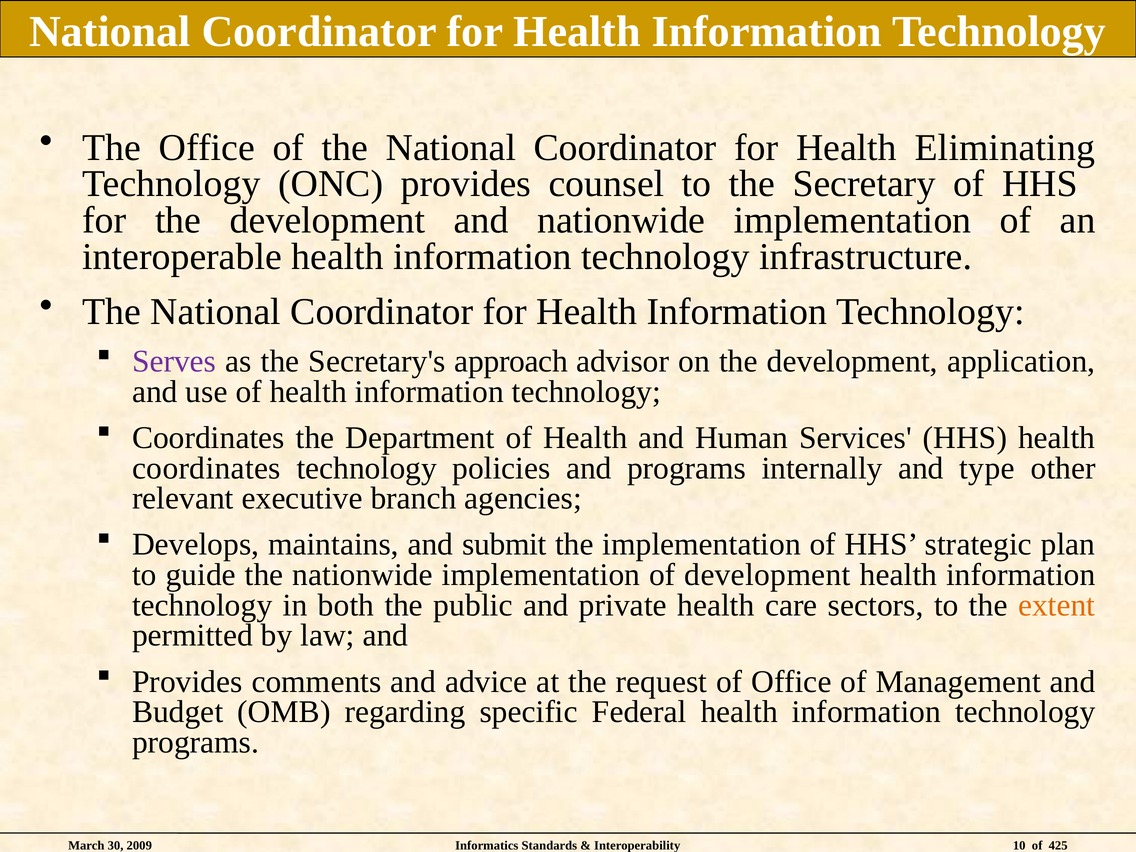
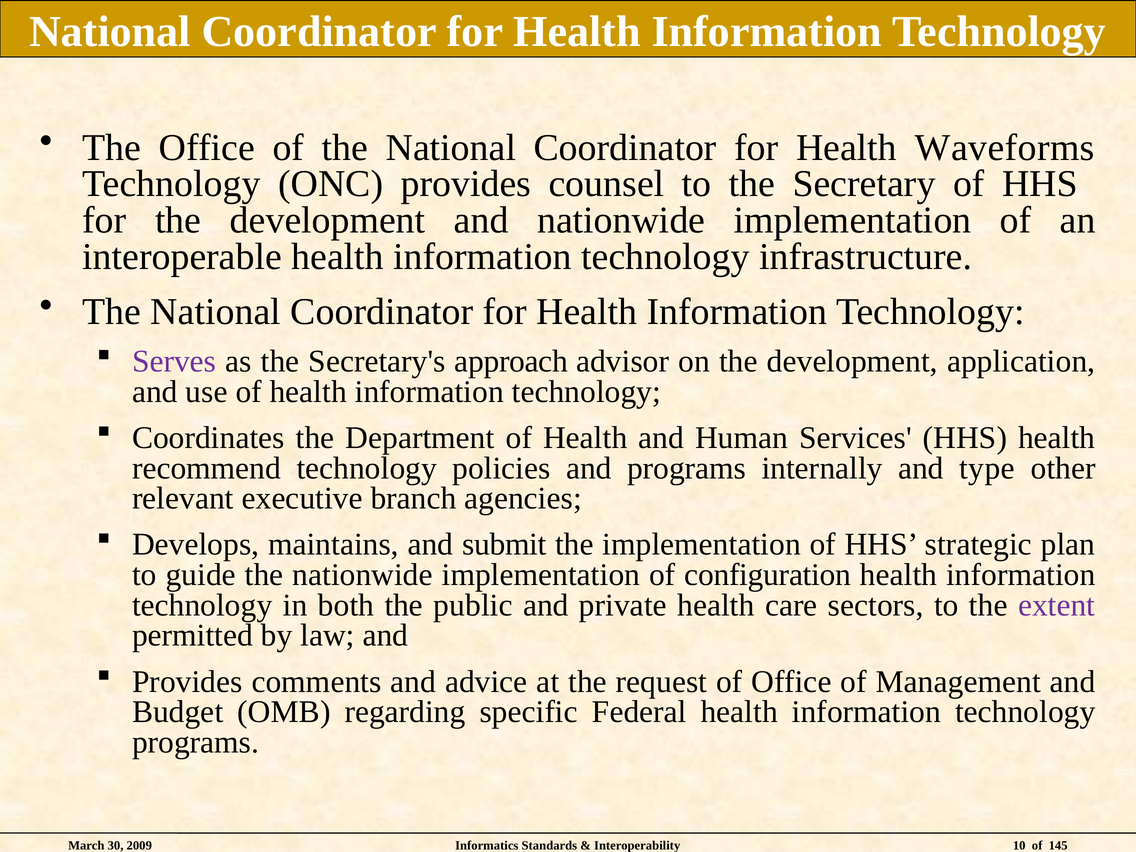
Eliminating: Eliminating -> Waveforms
coordinates at (206, 468): coordinates -> recommend
of development: development -> configuration
extent colour: orange -> purple
425: 425 -> 145
